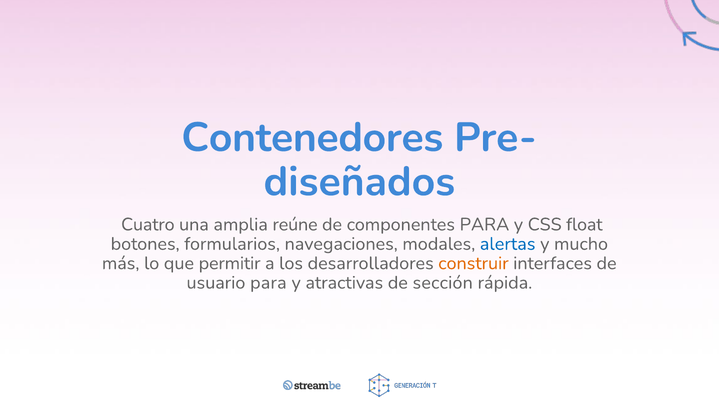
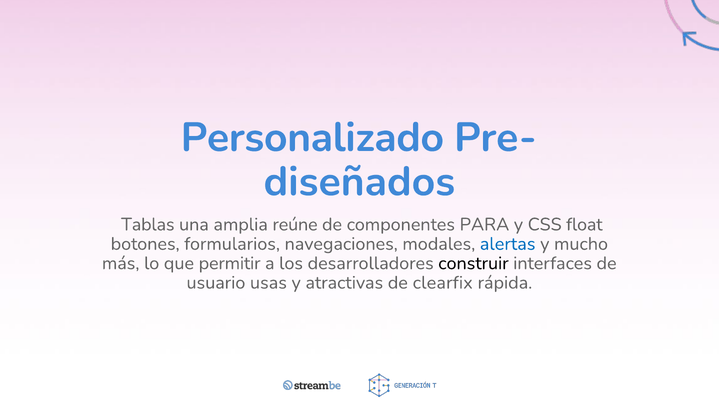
Contenedores: Contenedores -> Personalizado
Cuatro: Cuatro -> Tablas
construir colour: orange -> black
usuario para: para -> usas
sección: sección -> clearfix
